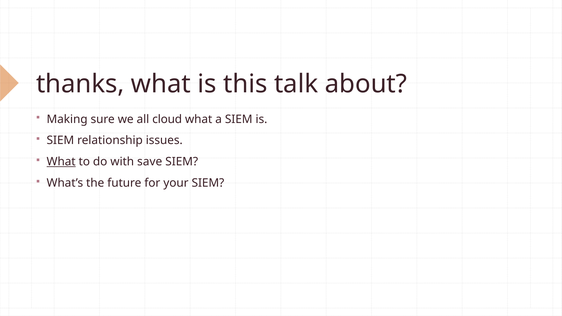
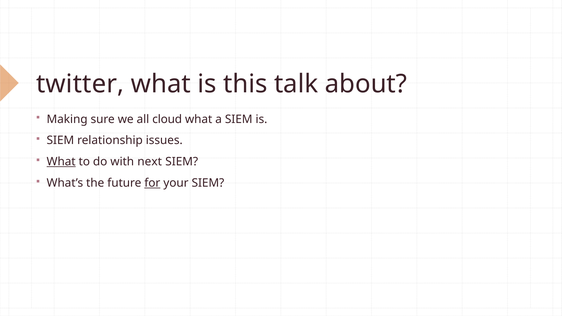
thanks: thanks -> twitter
save: save -> next
for underline: none -> present
